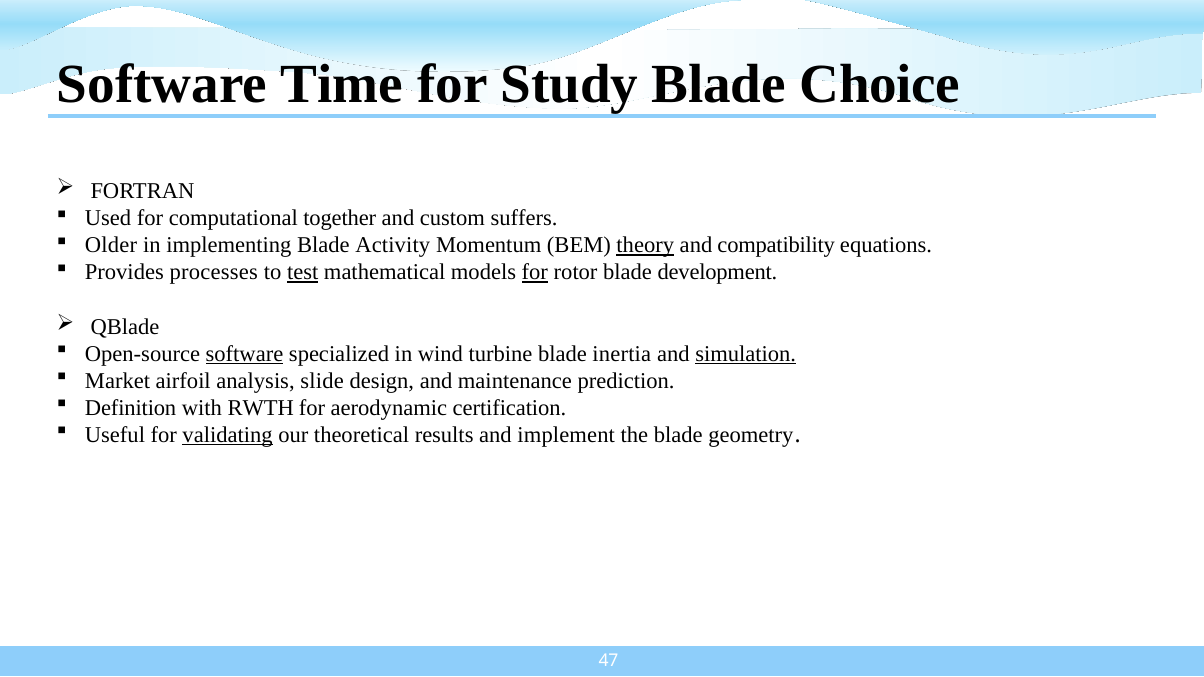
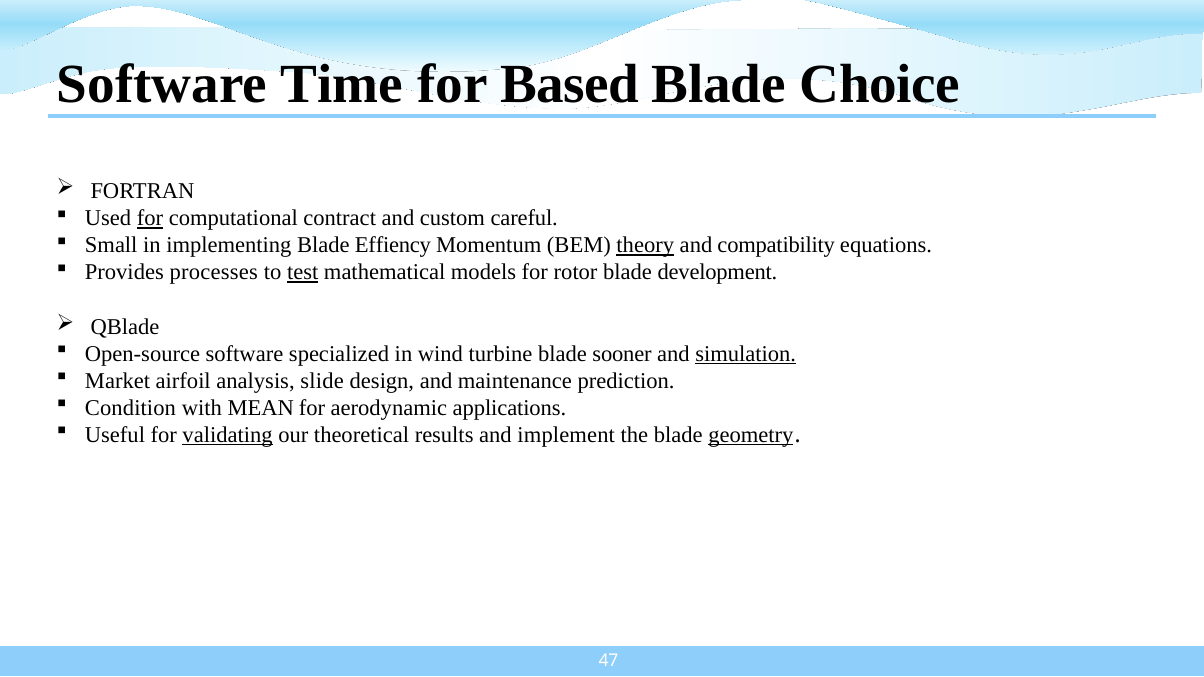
Study: Study -> Based
for at (150, 218) underline: none -> present
together: together -> contract
suffers: suffers -> careful
Older: Older -> Small
Activity: Activity -> Effiency
for at (535, 273) underline: present -> none
software at (244, 354) underline: present -> none
inertia: inertia -> sooner
Definition: Definition -> Condition
RWTH: RWTH -> MEAN
certification: certification -> applications
geometry underline: none -> present
